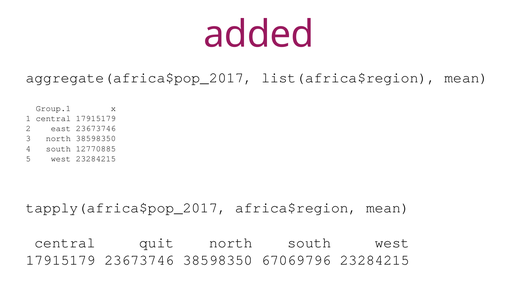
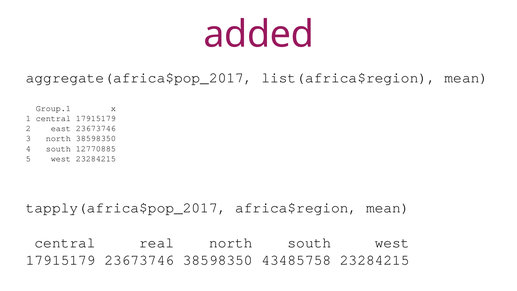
quit: quit -> real
67069796: 67069796 -> 43485758
